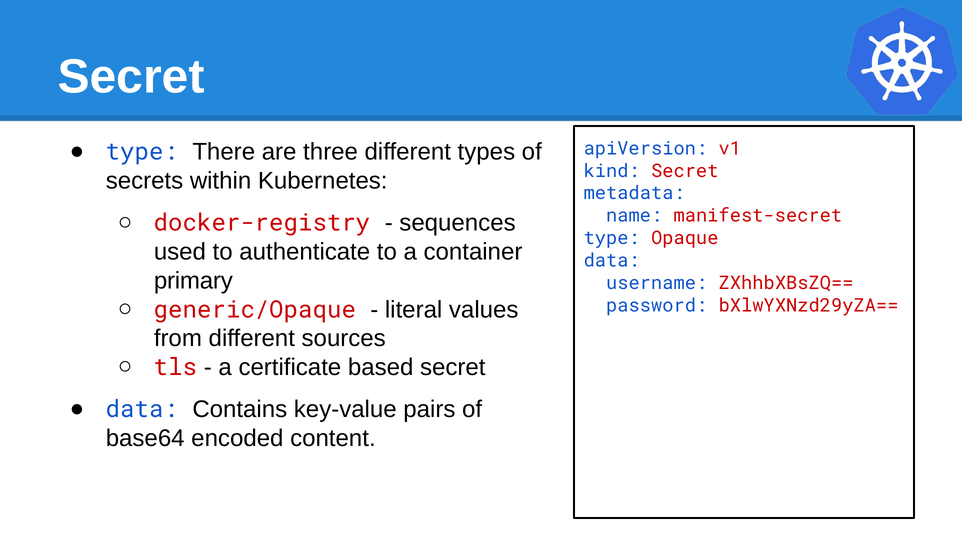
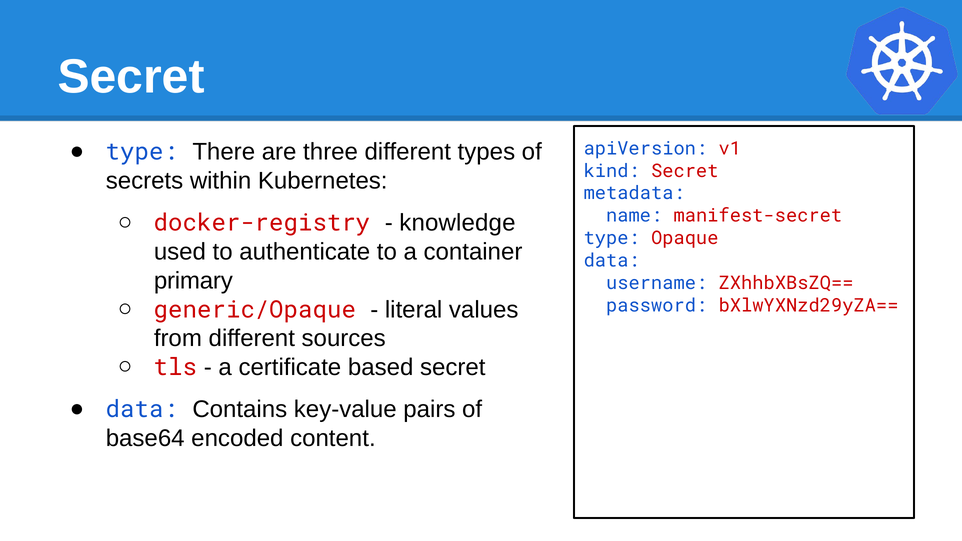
sequences: sequences -> knowledge
